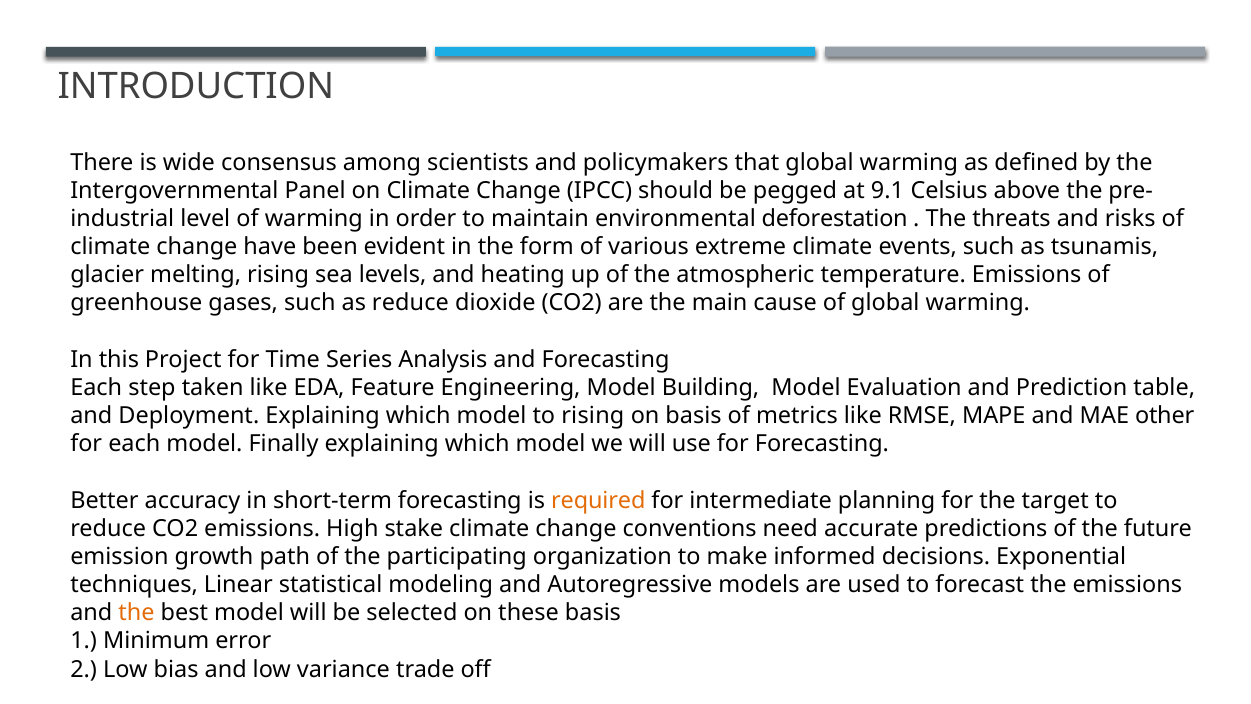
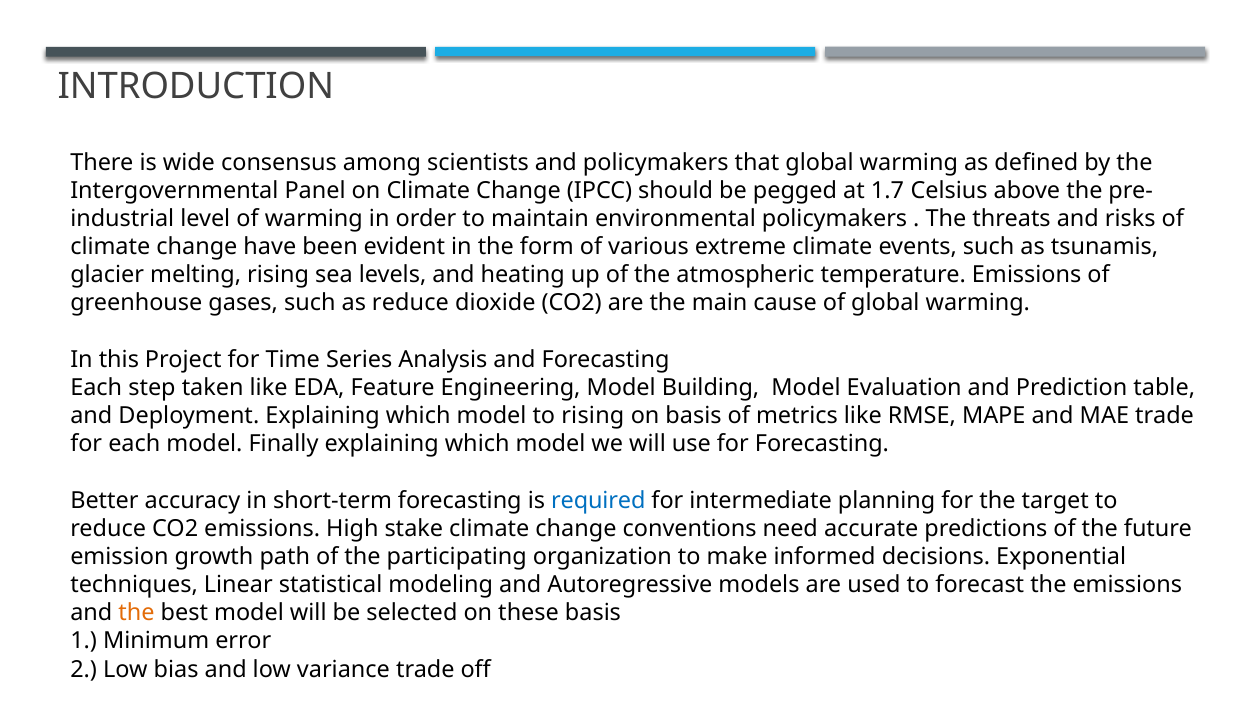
9.1: 9.1 -> 1.7
environmental deforestation: deforestation -> policymakers
MAE other: other -> trade
required colour: orange -> blue
